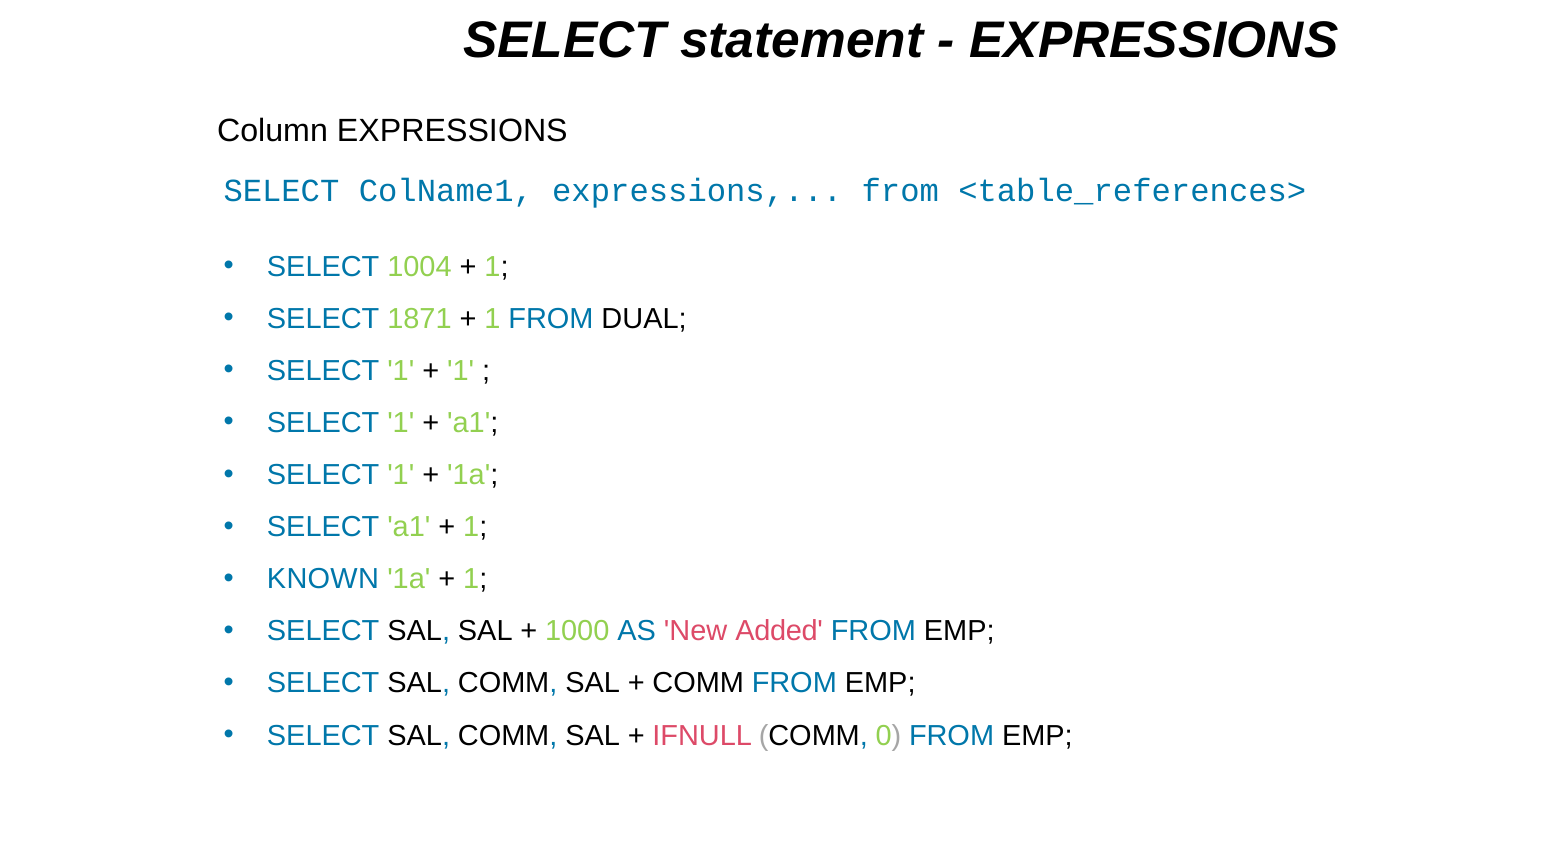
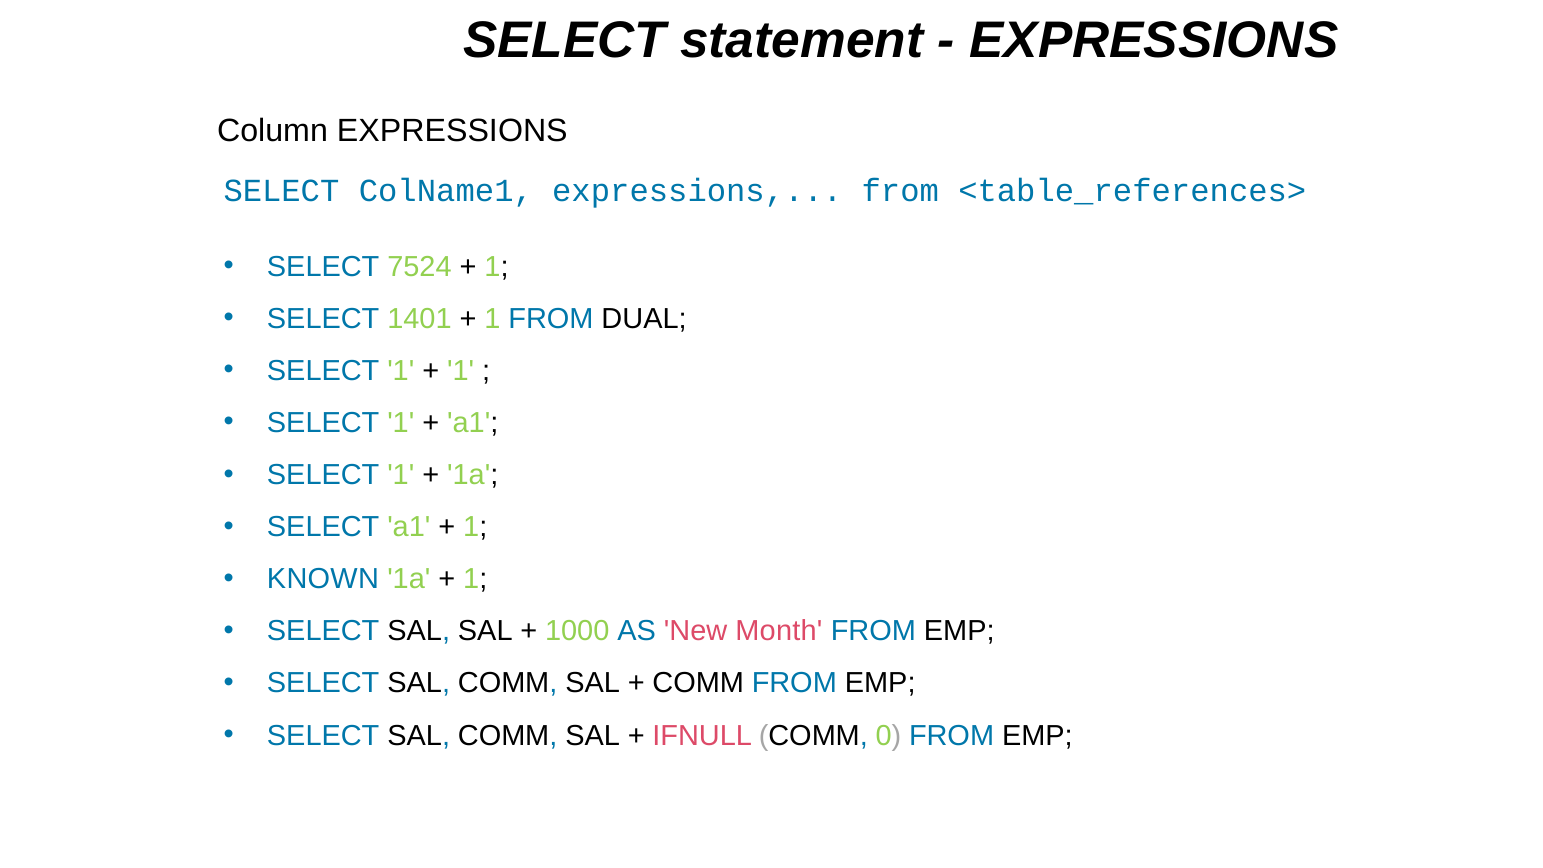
1004: 1004 -> 7524
1871: 1871 -> 1401
Added: Added -> Month
